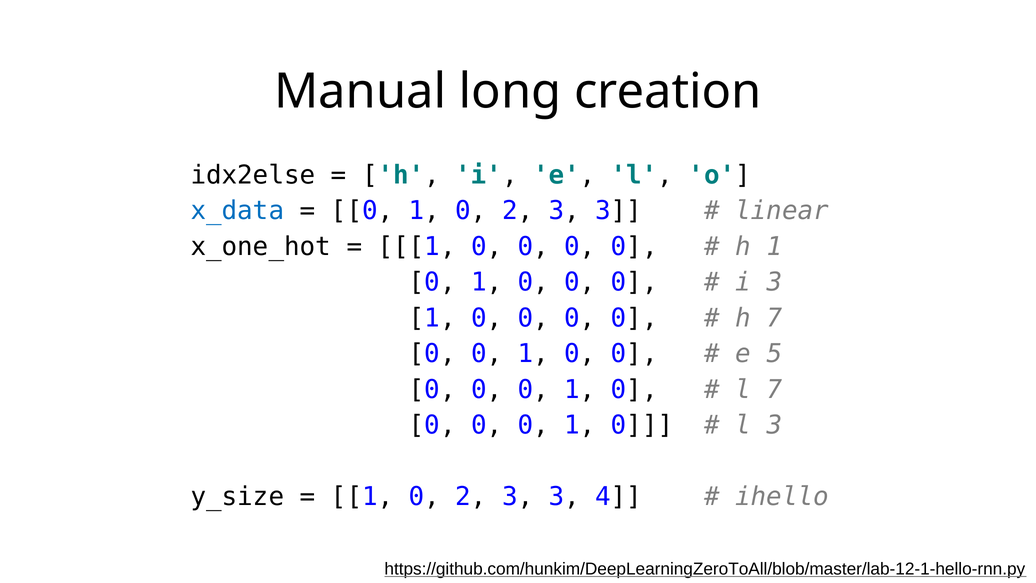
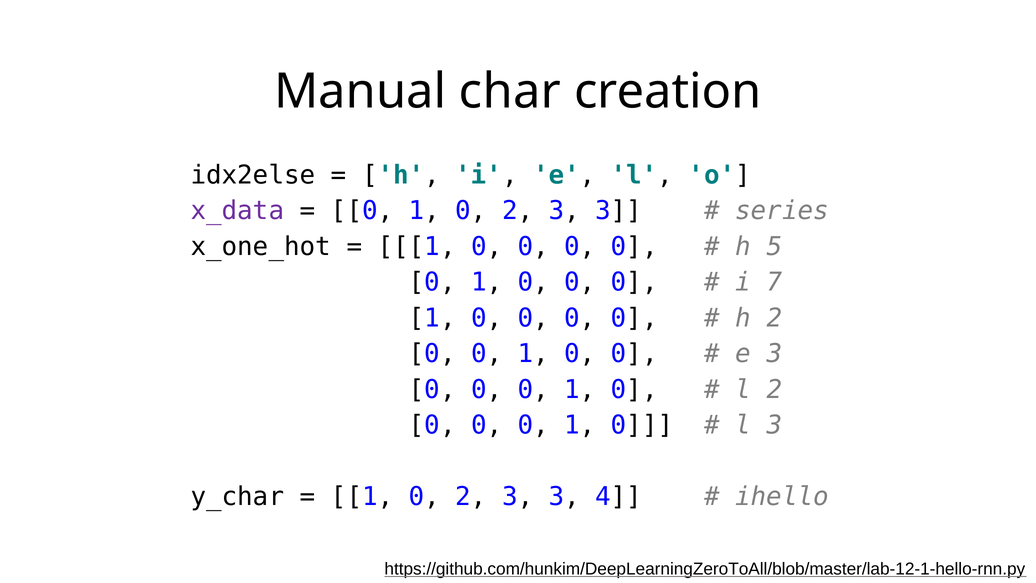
long: long -> char
x_data colour: blue -> purple
linear: linear -> series
h 1: 1 -> 5
i 3: 3 -> 7
h 7: 7 -> 2
e 5: 5 -> 3
l 7: 7 -> 2
y_size: y_size -> y_char
